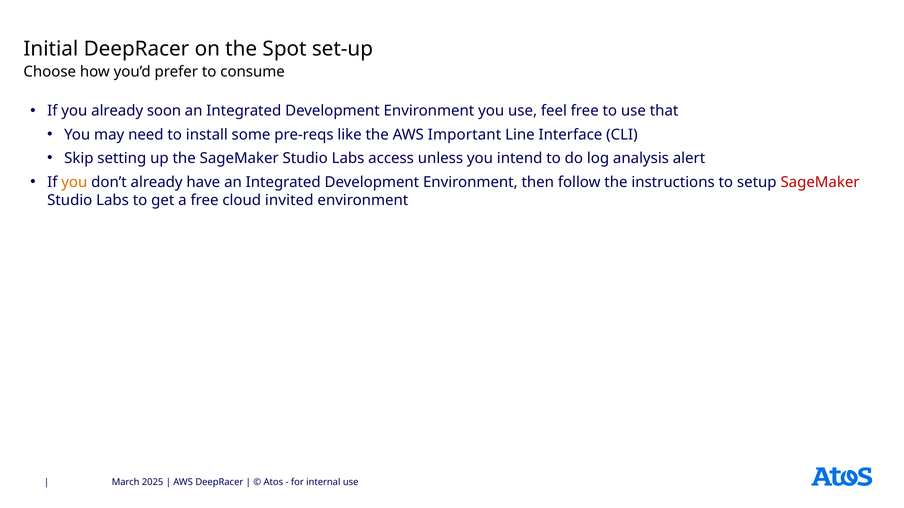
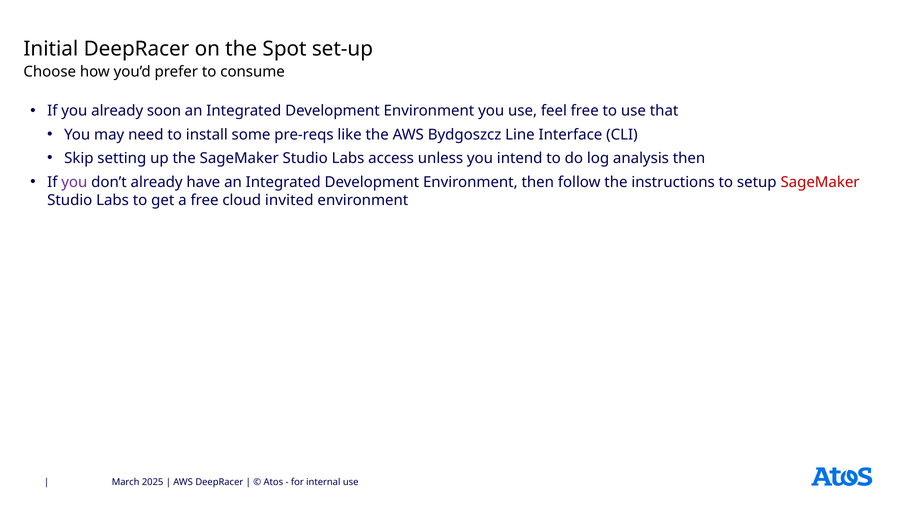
Important: Important -> Bydgoszcz
analysis alert: alert -> then
you at (74, 182) colour: orange -> purple
